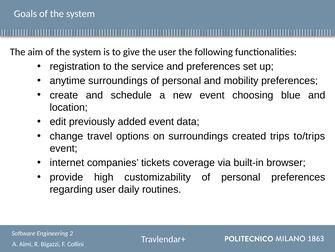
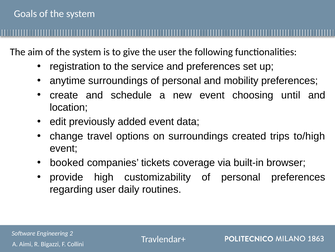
blue: blue -> until
to/trips: to/trips -> to/high
internet: internet -> booked
